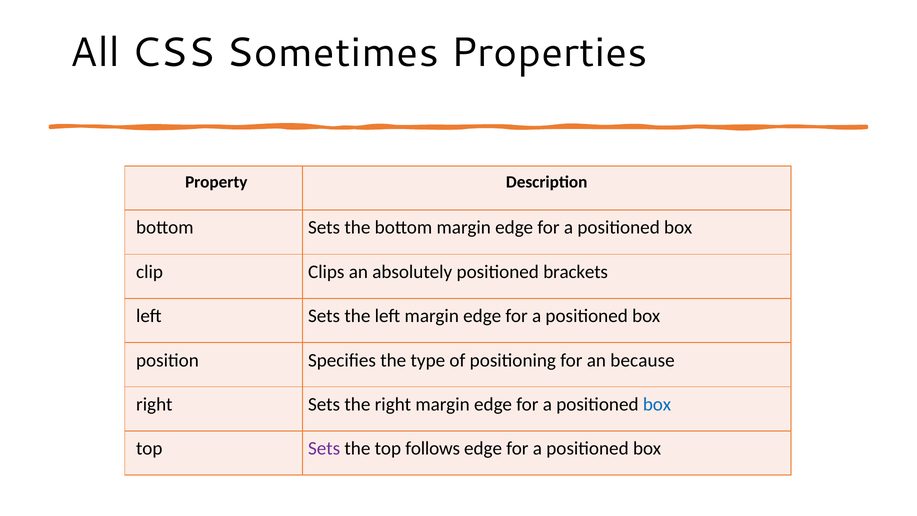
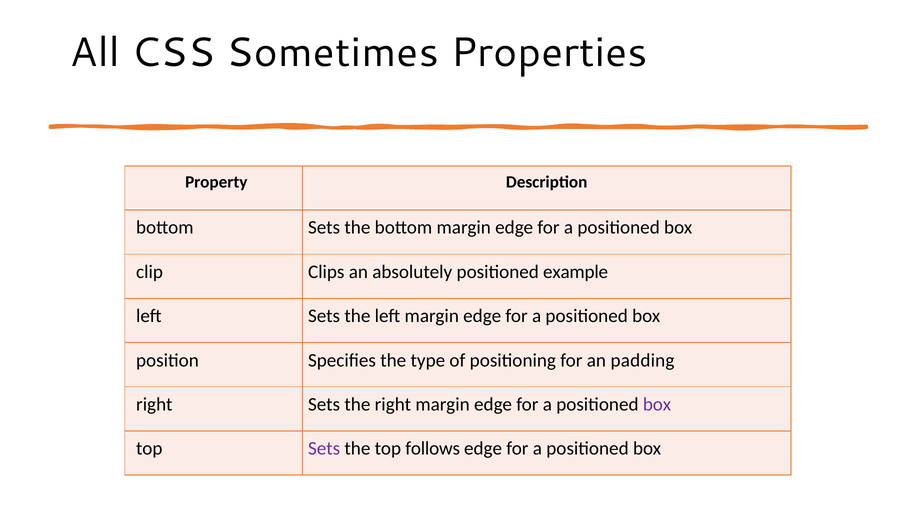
brackets: brackets -> example
because: because -> padding
box at (657, 404) colour: blue -> purple
